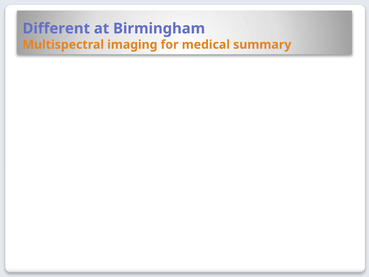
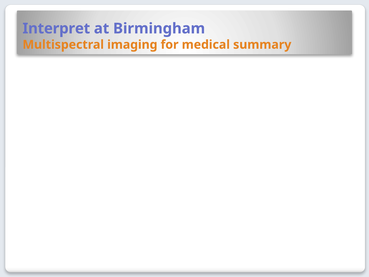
Different: Different -> Interpret
